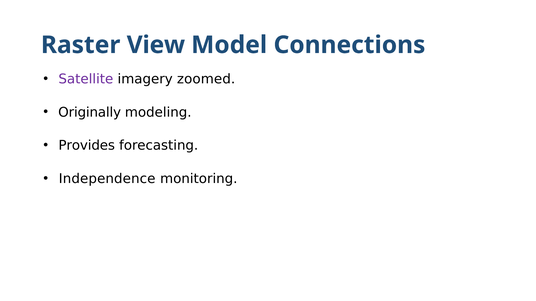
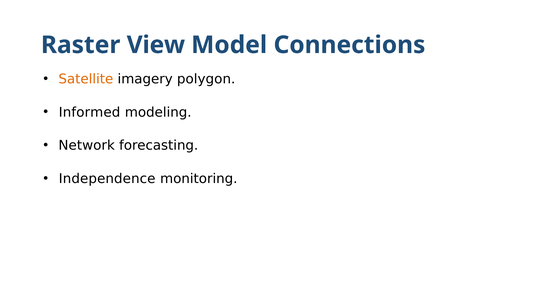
Satellite colour: purple -> orange
zoomed: zoomed -> polygon
Originally: Originally -> Informed
Provides: Provides -> Network
